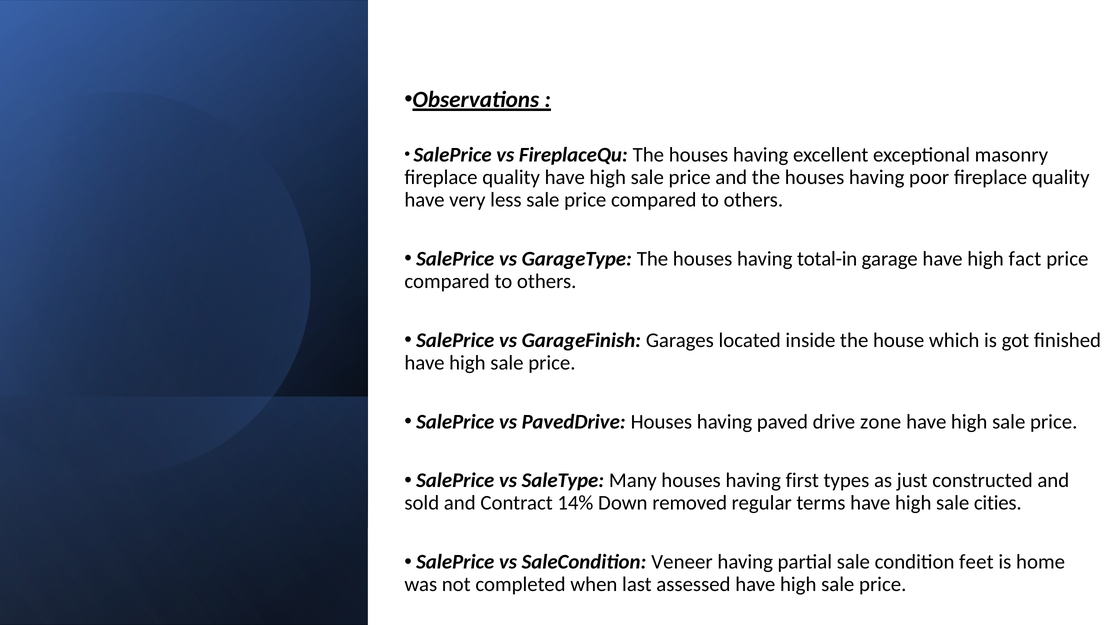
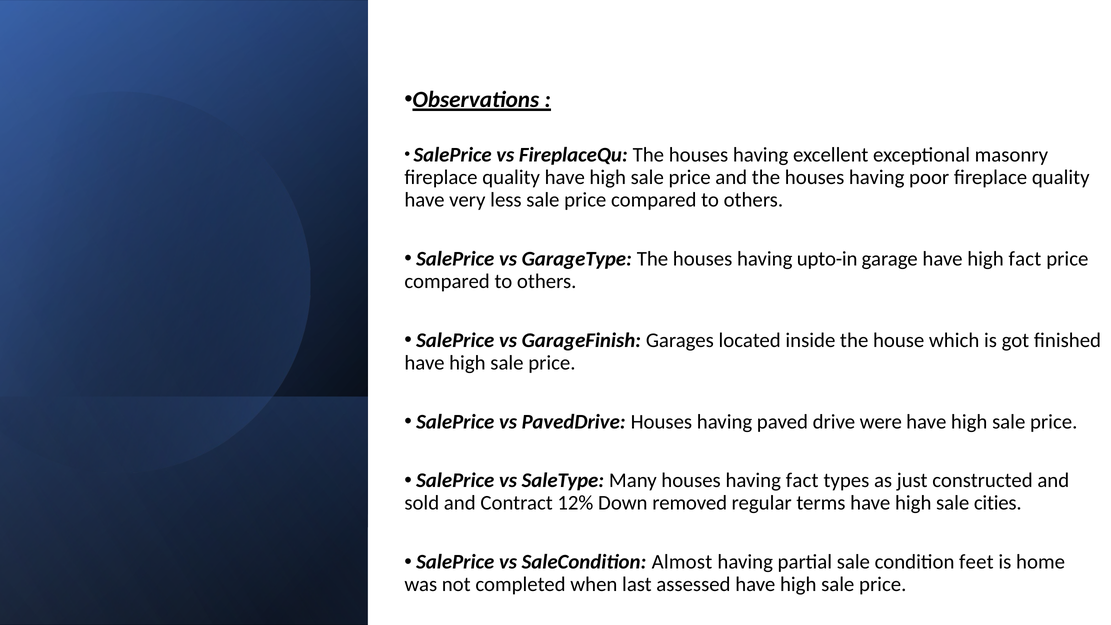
total-in: total-in -> upto-in
zone: zone -> were
having first: first -> fact
14%: 14% -> 12%
Veneer: Veneer -> Almost
